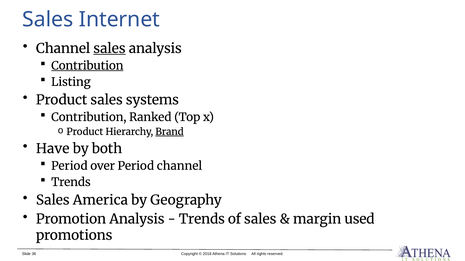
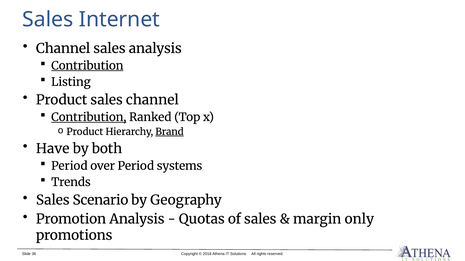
sales at (109, 49) underline: present -> none
sales systems: systems -> channel
Contribution at (89, 117) underline: none -> present
Period channel: channel -> systems
America: America -> Scenario
Trends at (202, 220): Trends -> Quotas
used: used -> only
